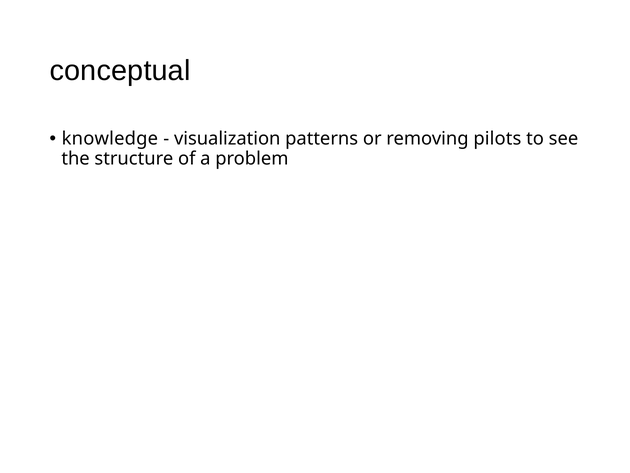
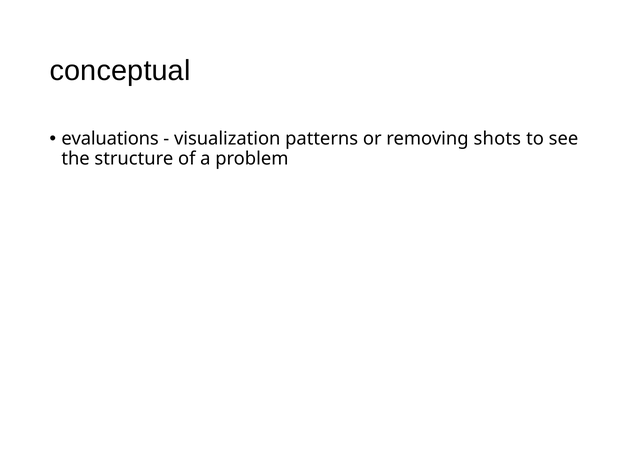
knowledge: knowledge -> evaluations
pilots: pilots -> shots
